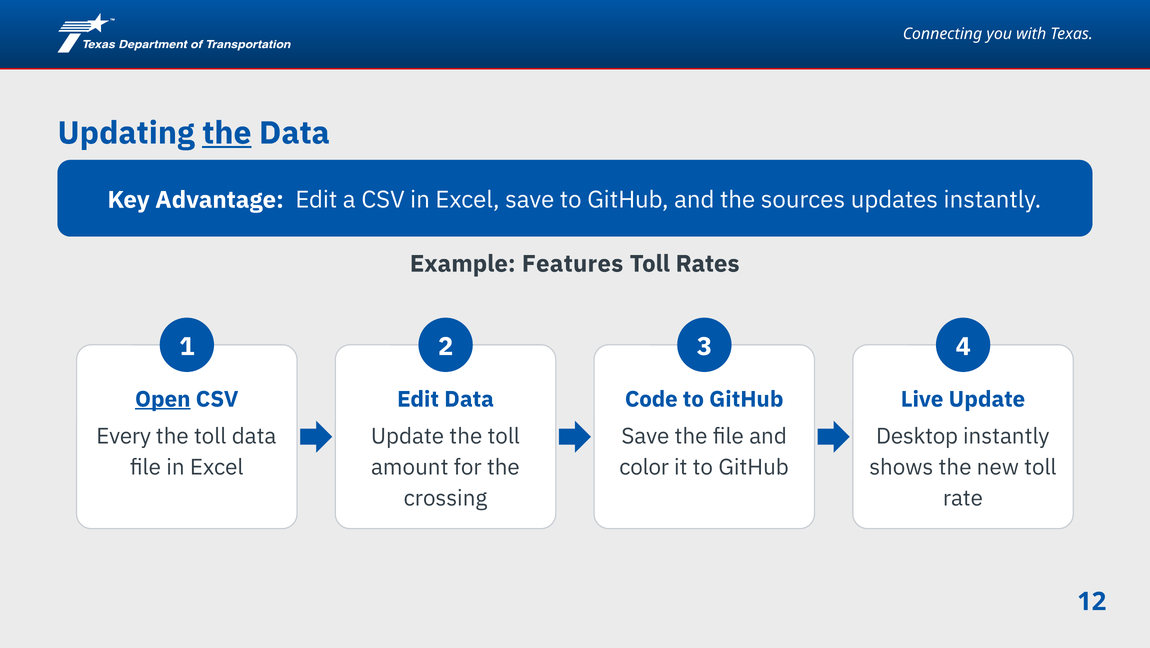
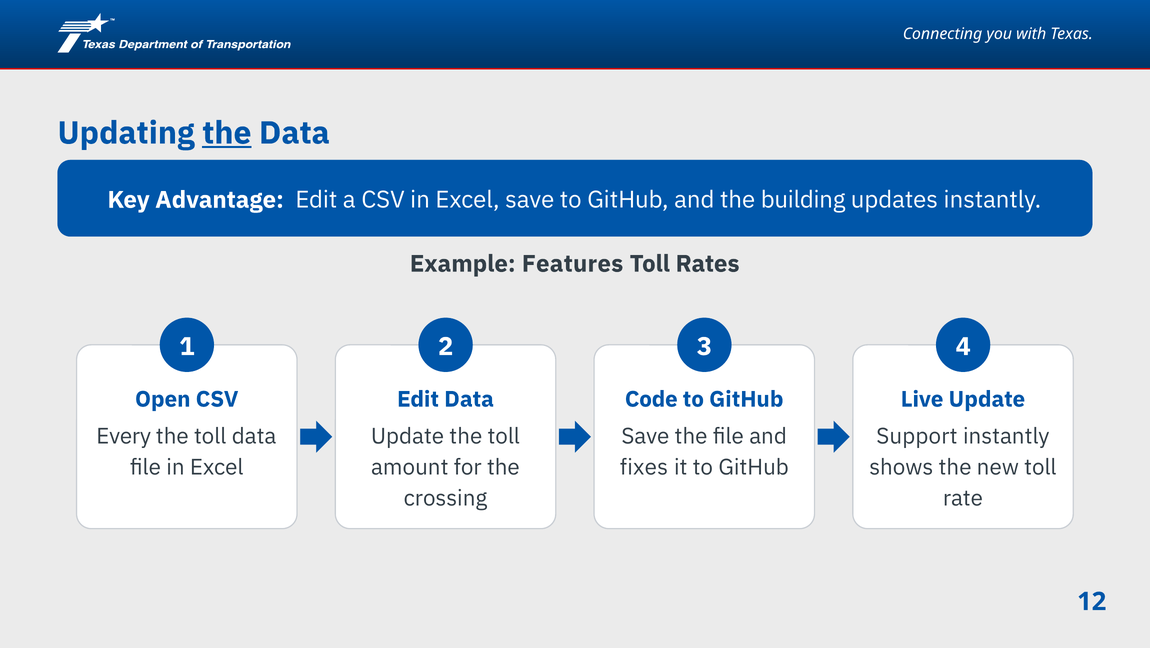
sources: sources -> building
Open underline: present -> none
Desktop: Desktop -> Support
color: color -> fixes
